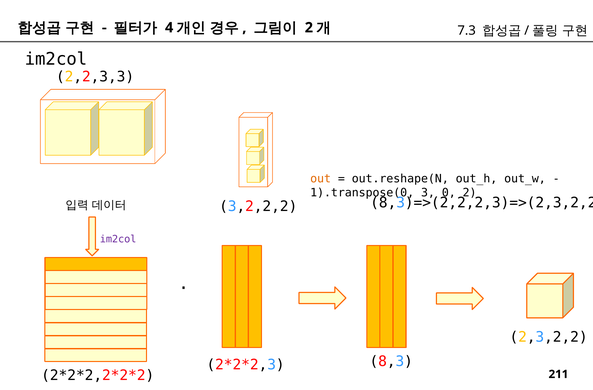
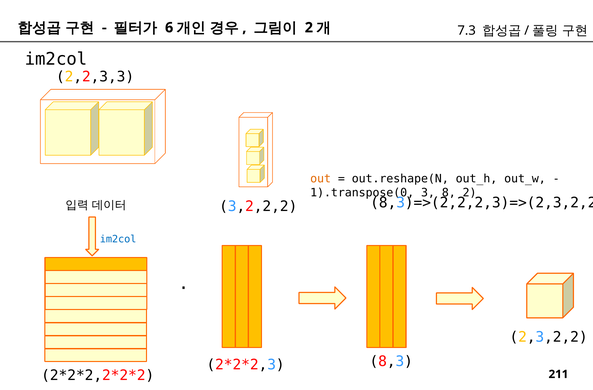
4: 4 -> 6
0: 0 -> 8
im2col at (118, 239) colour: purple -> blue
